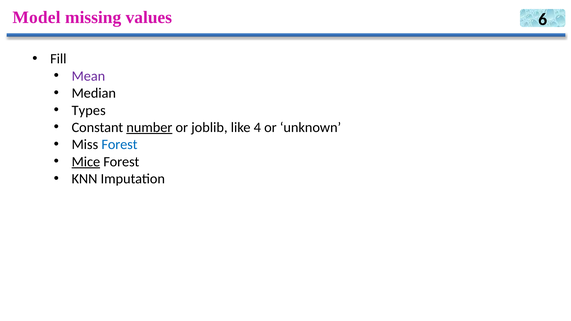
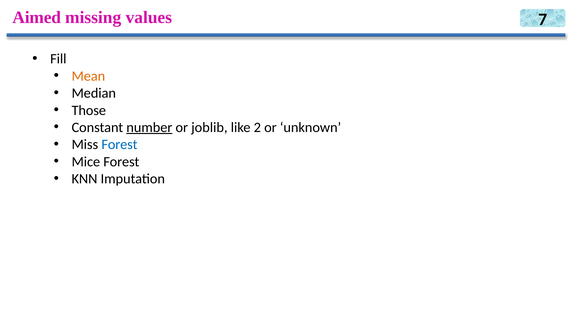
Model: Model -> Aimed
6: 6 -> 7
Mean colour: purple -> orange
Types: Types -> Those
4: 4 -> 2
Mice underline: present -> none
